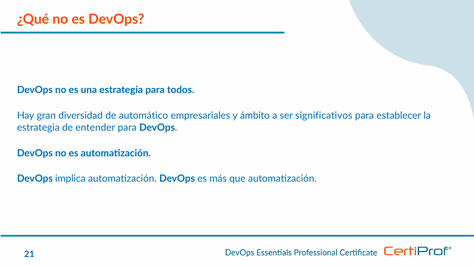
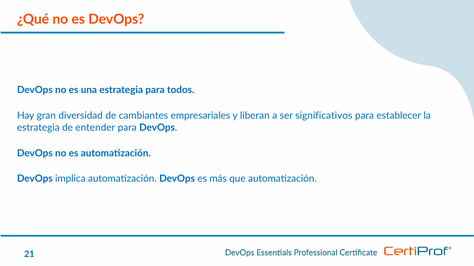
automático: automático -> cambiantes
ámbito: ámbito -> liberan
